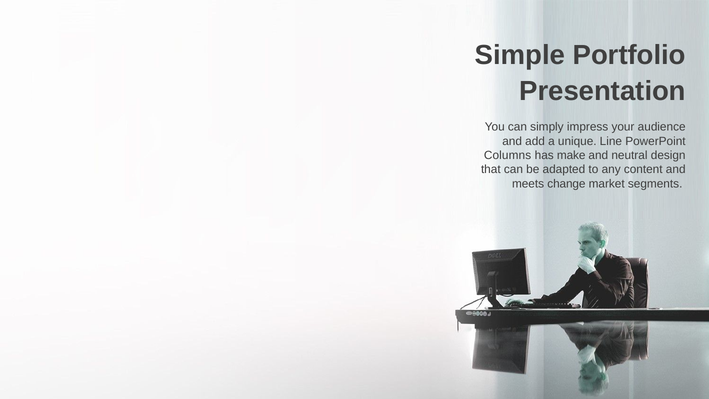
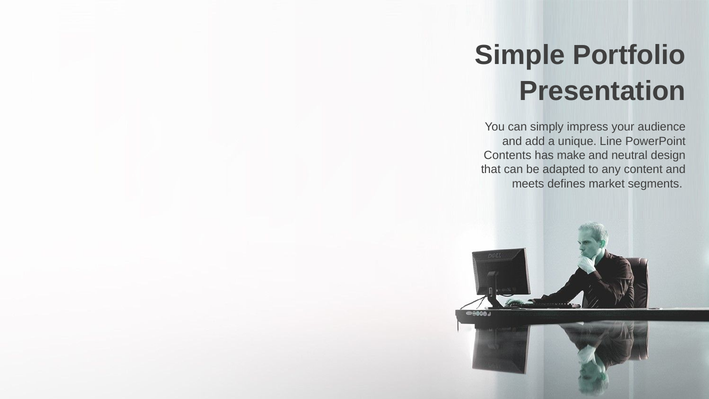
Columns: Columns -> Contents
change: change -> defines
